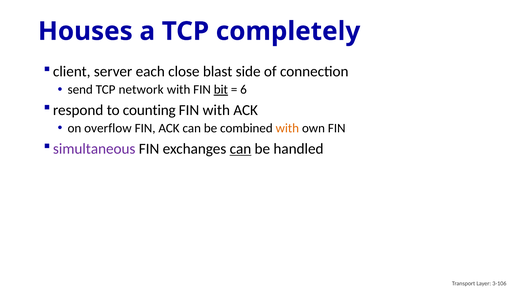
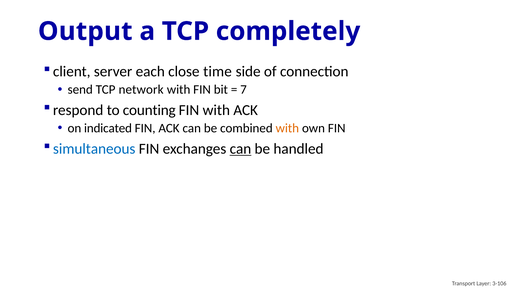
Houses: Houses -> Output
blast: blast -> time
bit underline: present -> none
6: 6 -> 7
overflow: overflow -> indicated
simultaneous colour: purple -> blue
